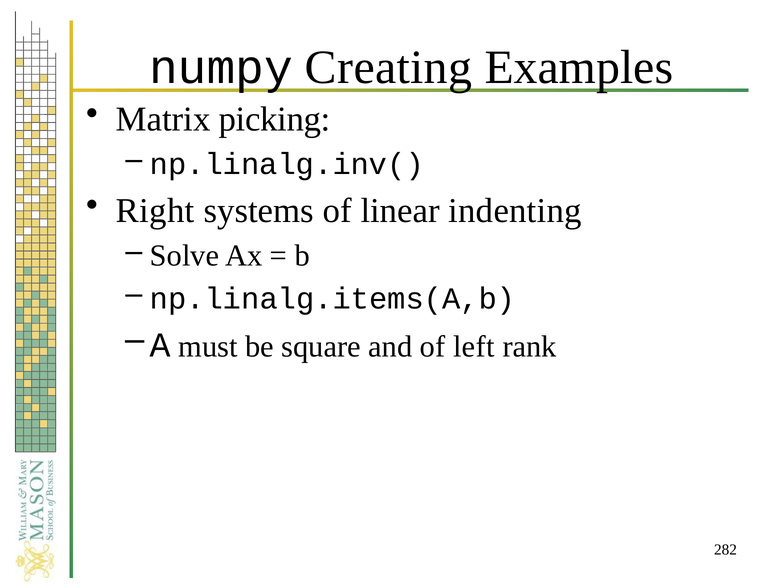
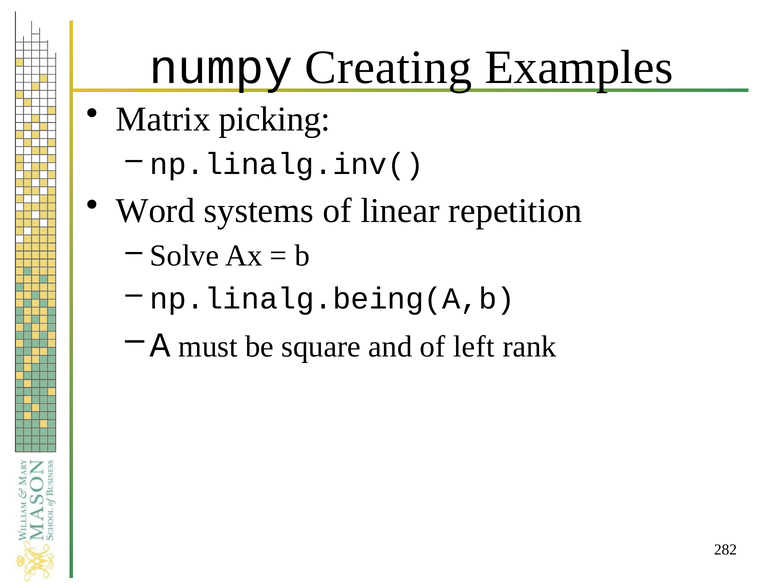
Right: Right -> Word
indenting: indenting -> repetition
np.linalg.items(A,b: np.linalg.items(A,b -> np.linalg.being(A,b
